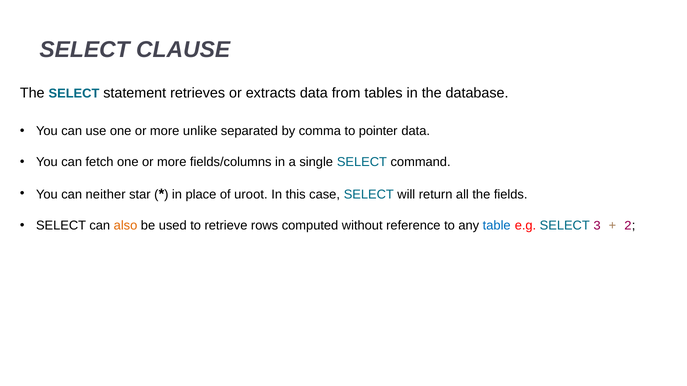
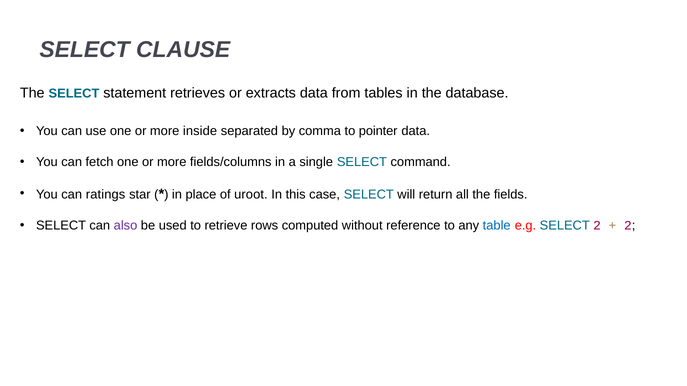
unlike: unlike -> inside
neither: neither -> ratings
also colour: orange -> purple
SELECT 3: 3 -> 2
